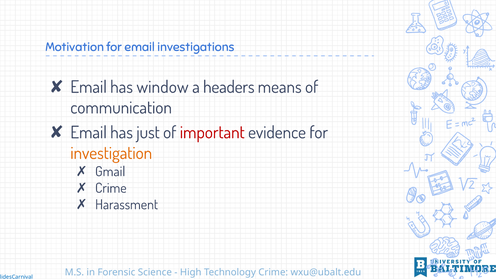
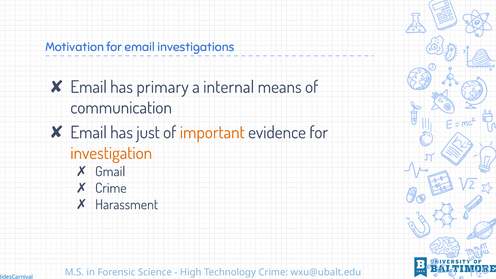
window: window -> primary
headers: headers -> internal
important colour: red -> orange
